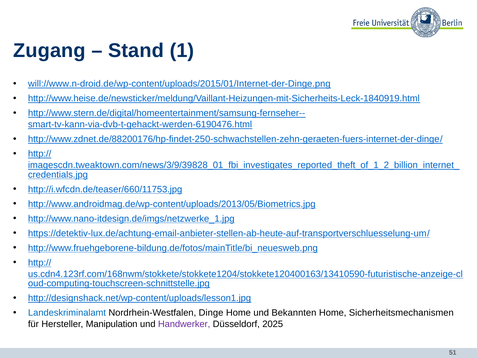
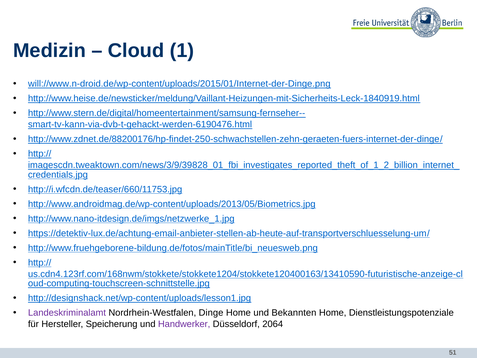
Zugang: Zugang -> Medizin
Stand: Stand -> Cloud
Landeskriminalamt colour: blue -> purple
Sicherheitsmechanismen: Sicherheitsmechanismen -> Dienstleistungspotenziale
Manipulation: Manipulation -> Speicherung
2025: 2025 -> 2064
